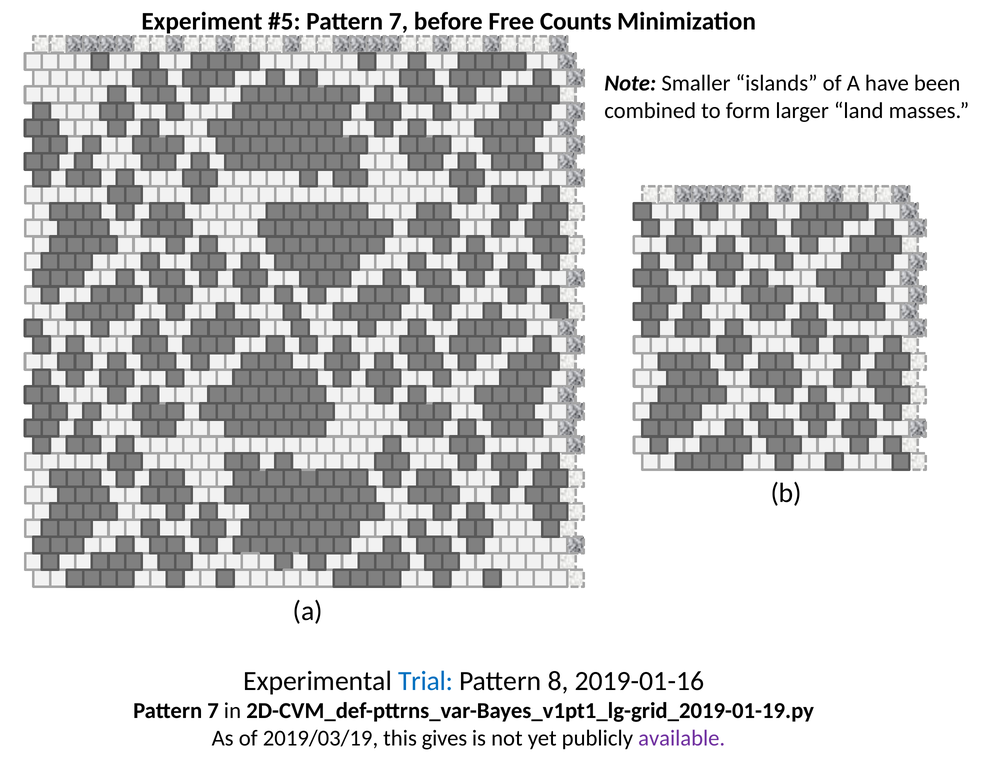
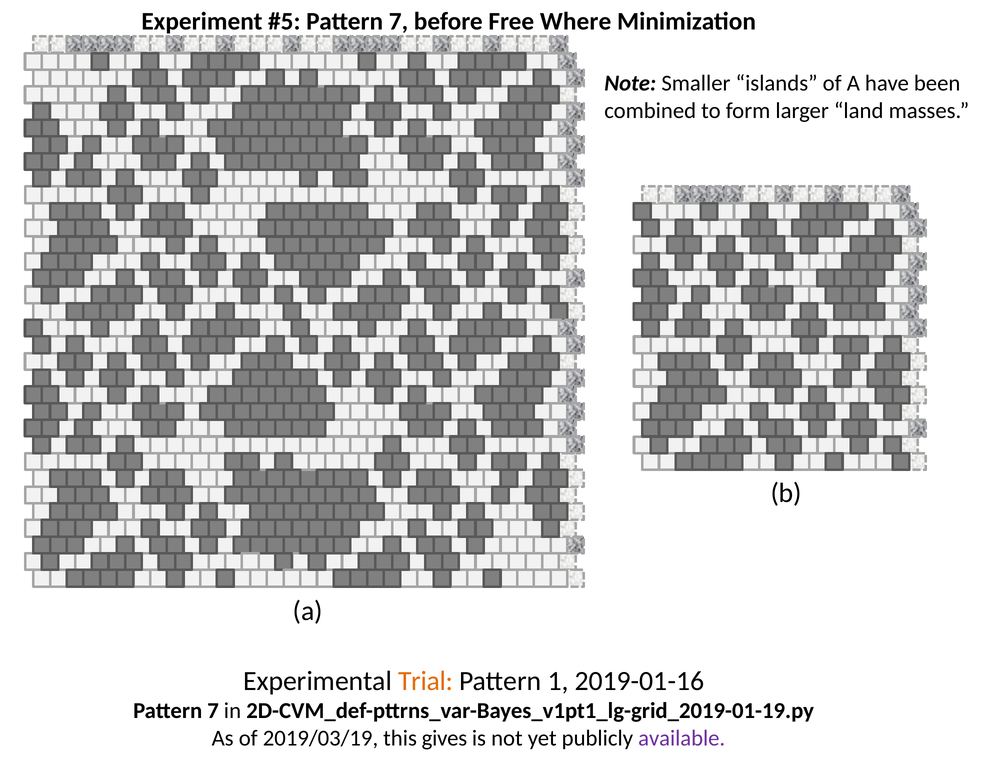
Counts: Counts -> Where
Trial colour: blue -> orange
8: 8 -> 1
